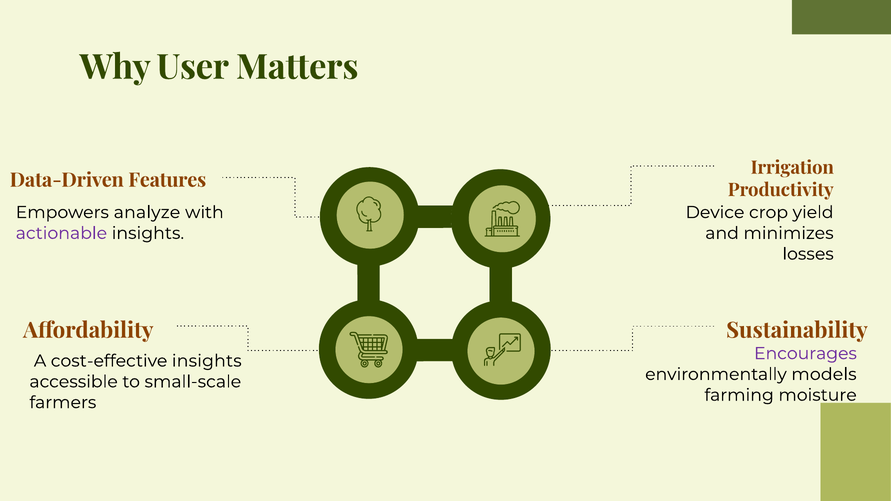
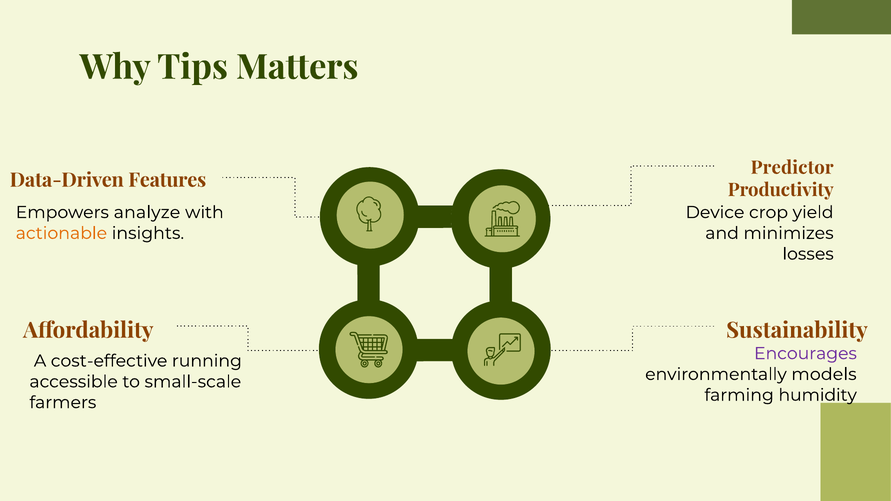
User: User -> Tips
Irrigation: Irrigation -> Predictor
actionable colour: purple -> orange
cost-effective insights: insights -> running
moisture: moisture -> humidity
